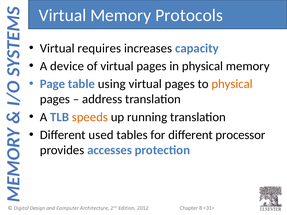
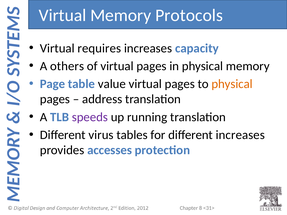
device: device -> others
using: using -> value
speeds colour: orange -> purple
used: used -> virus
different processor: processor -> increases
